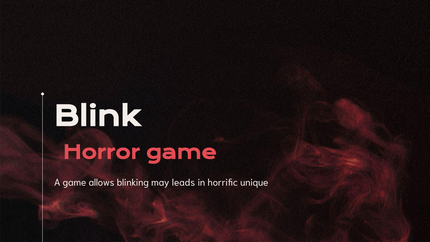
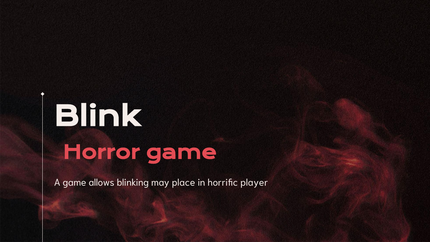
leads: leads -> place
unique: unique -> player
